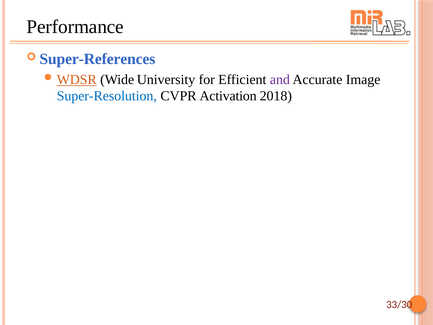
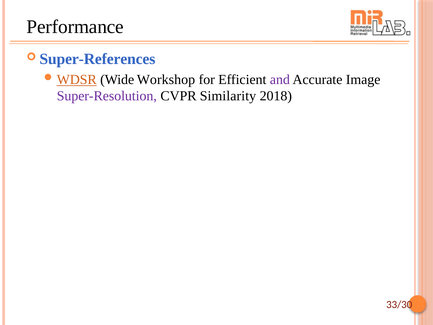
University: University -> Workshop
Super-Resolution colour: blue -> purple
Activation: Activation -> Similarity
